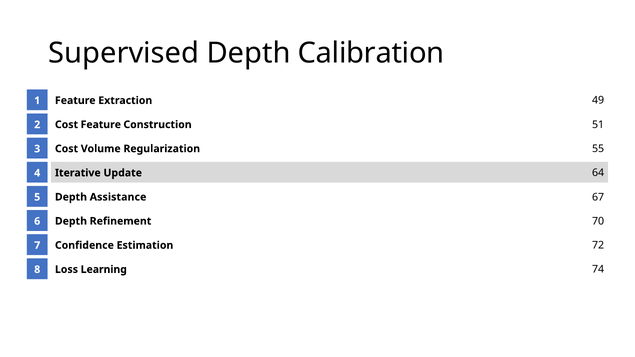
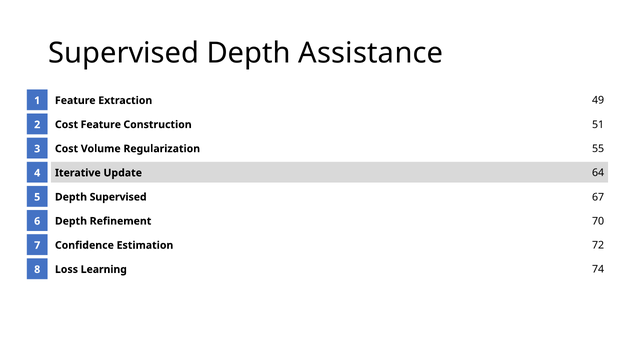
Calibration: Calibration -> Assistance
Depth Assistance: Assistance -> Supervised
